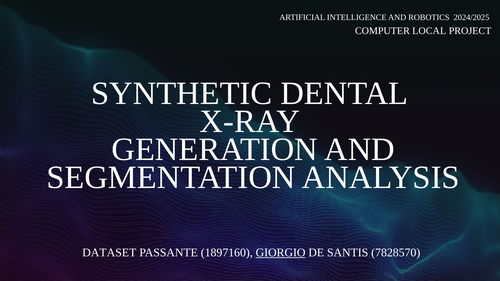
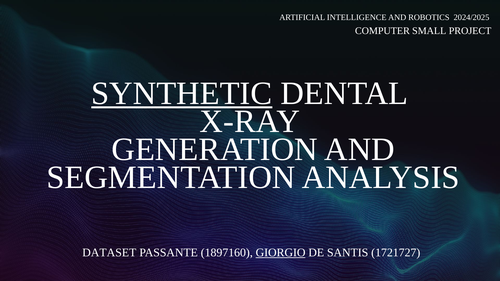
LOCAL: LOCAL -> SMALL
SYNTHETIC underline: none -> present
7828570: 7828570 -> 1721727
